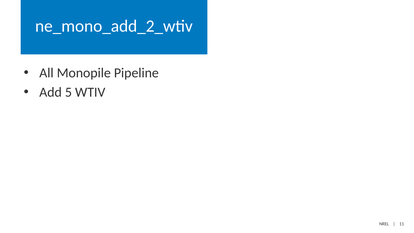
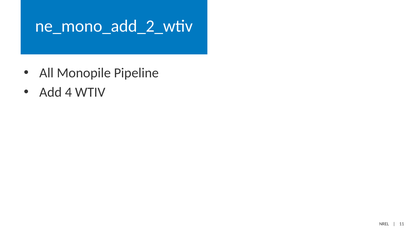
5: 5 -> 4
